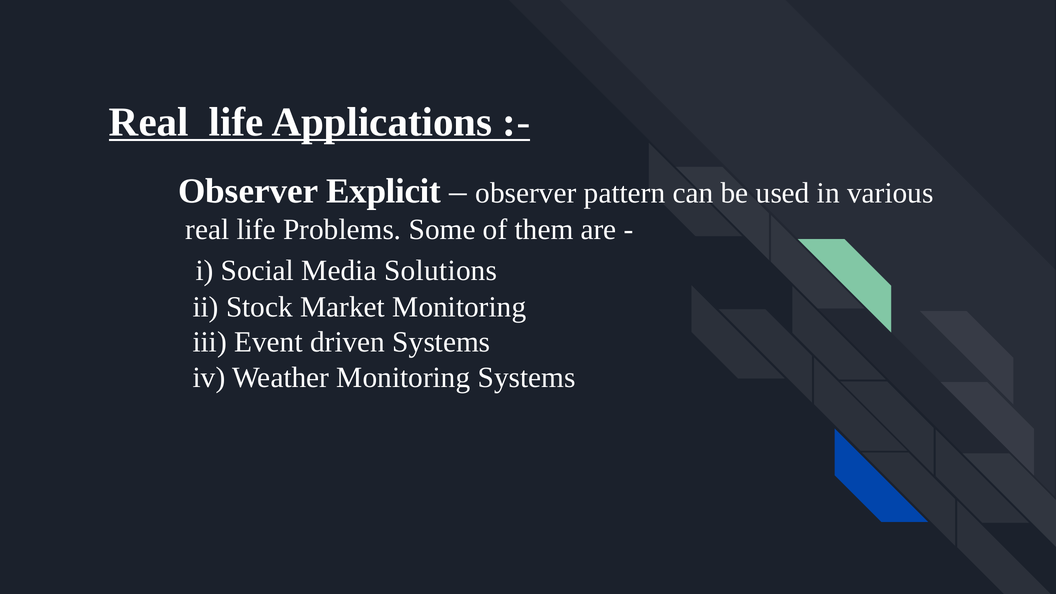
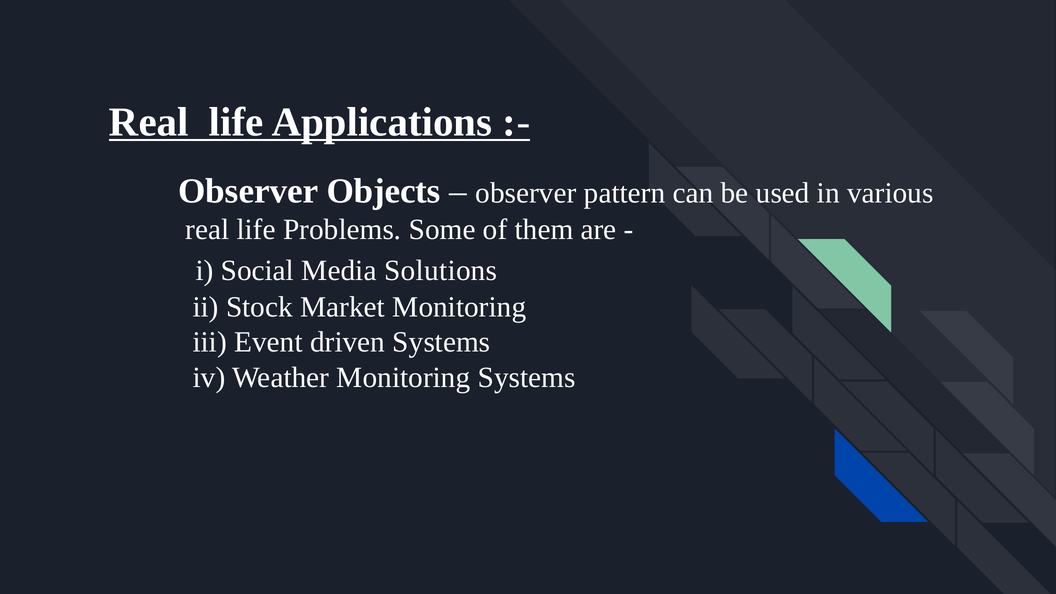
Explicit: Explicit -> Objects
